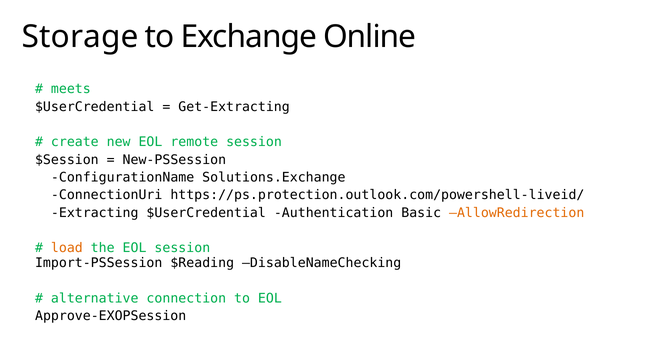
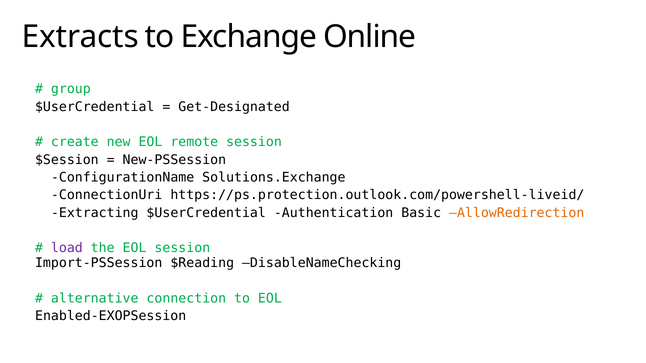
Storage: Storage -> Extracts
meets: meets -> group
Get-Extracting: Get-Extracting -> Get-Designated
load colour: orange -> purple
Approve-EXOPSession: Approve-EXOPSession -> Enabled-EXOPSession
